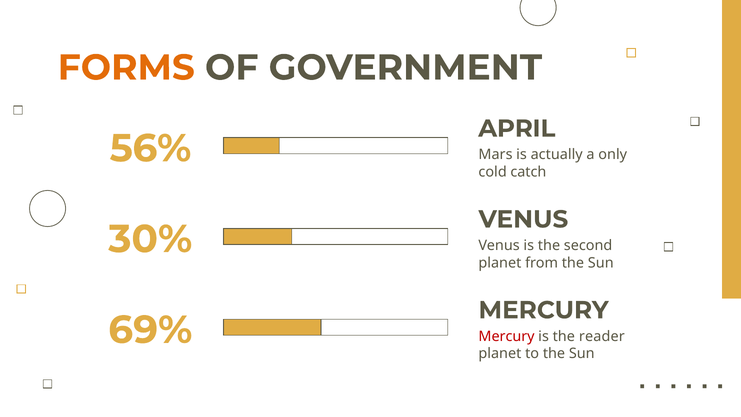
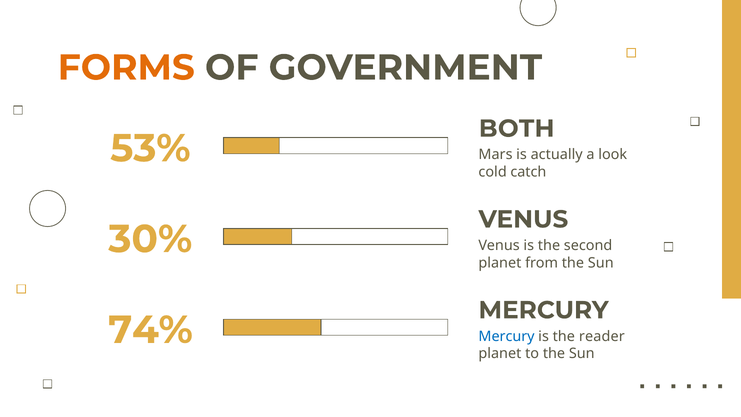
APRIL: APRIL -> BOTH
56%: 56% -> 53%
only: only -> look
69%: 69% -> 74%
Mercury at (507, 336) colour: red -> blue
